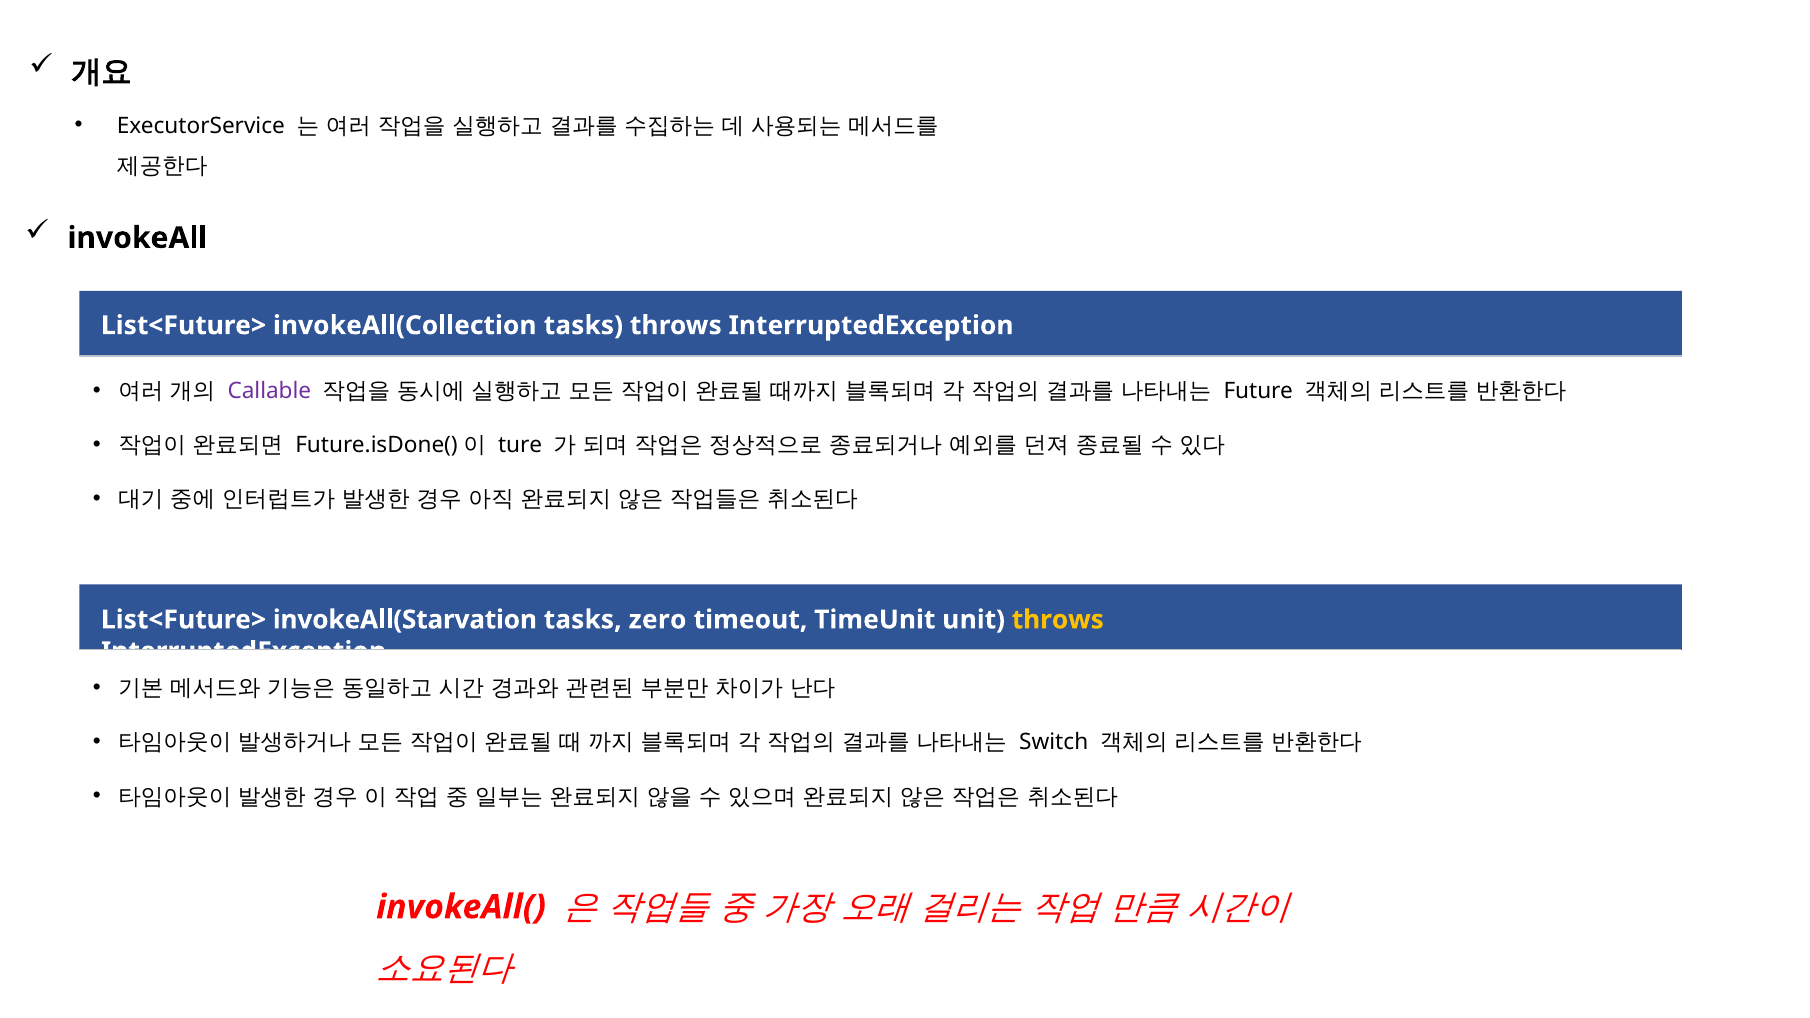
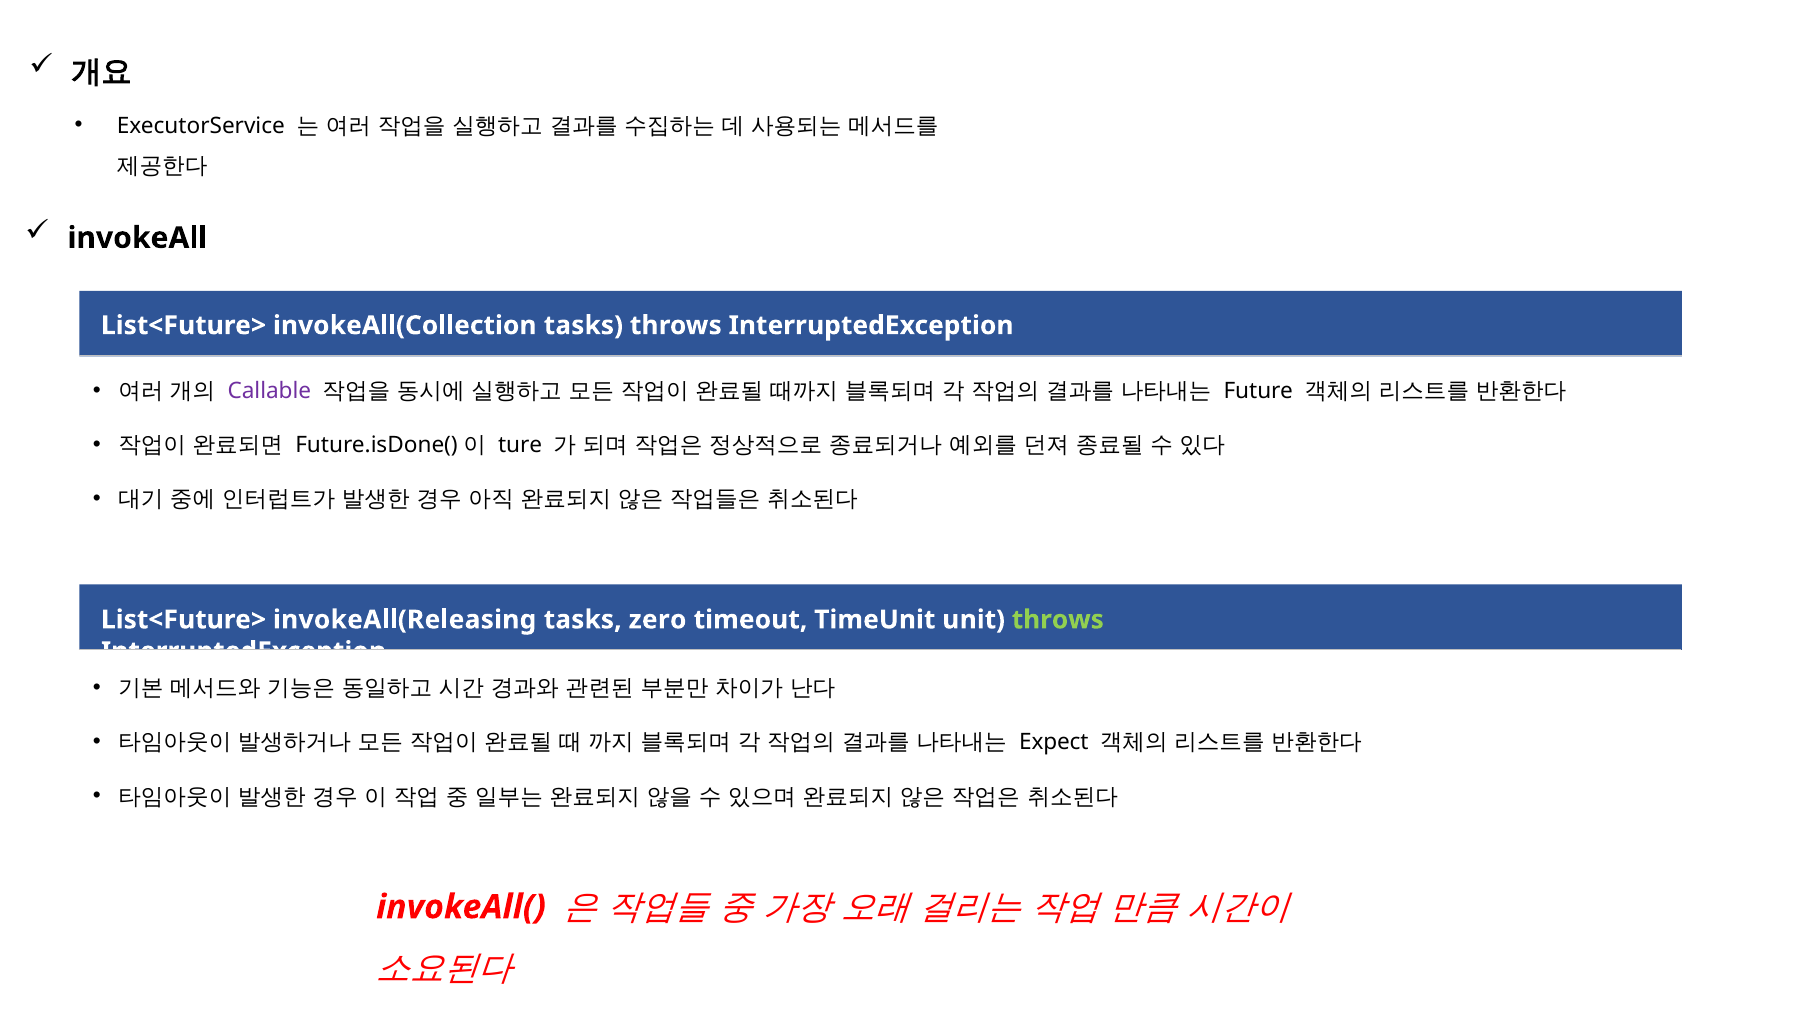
invokeAll(Starvation: invokeAll(Starvation -> invokeAll(Releasing
throws at (1058, 620) colour: yellow -> light green
Switch: Switch -> Expect
